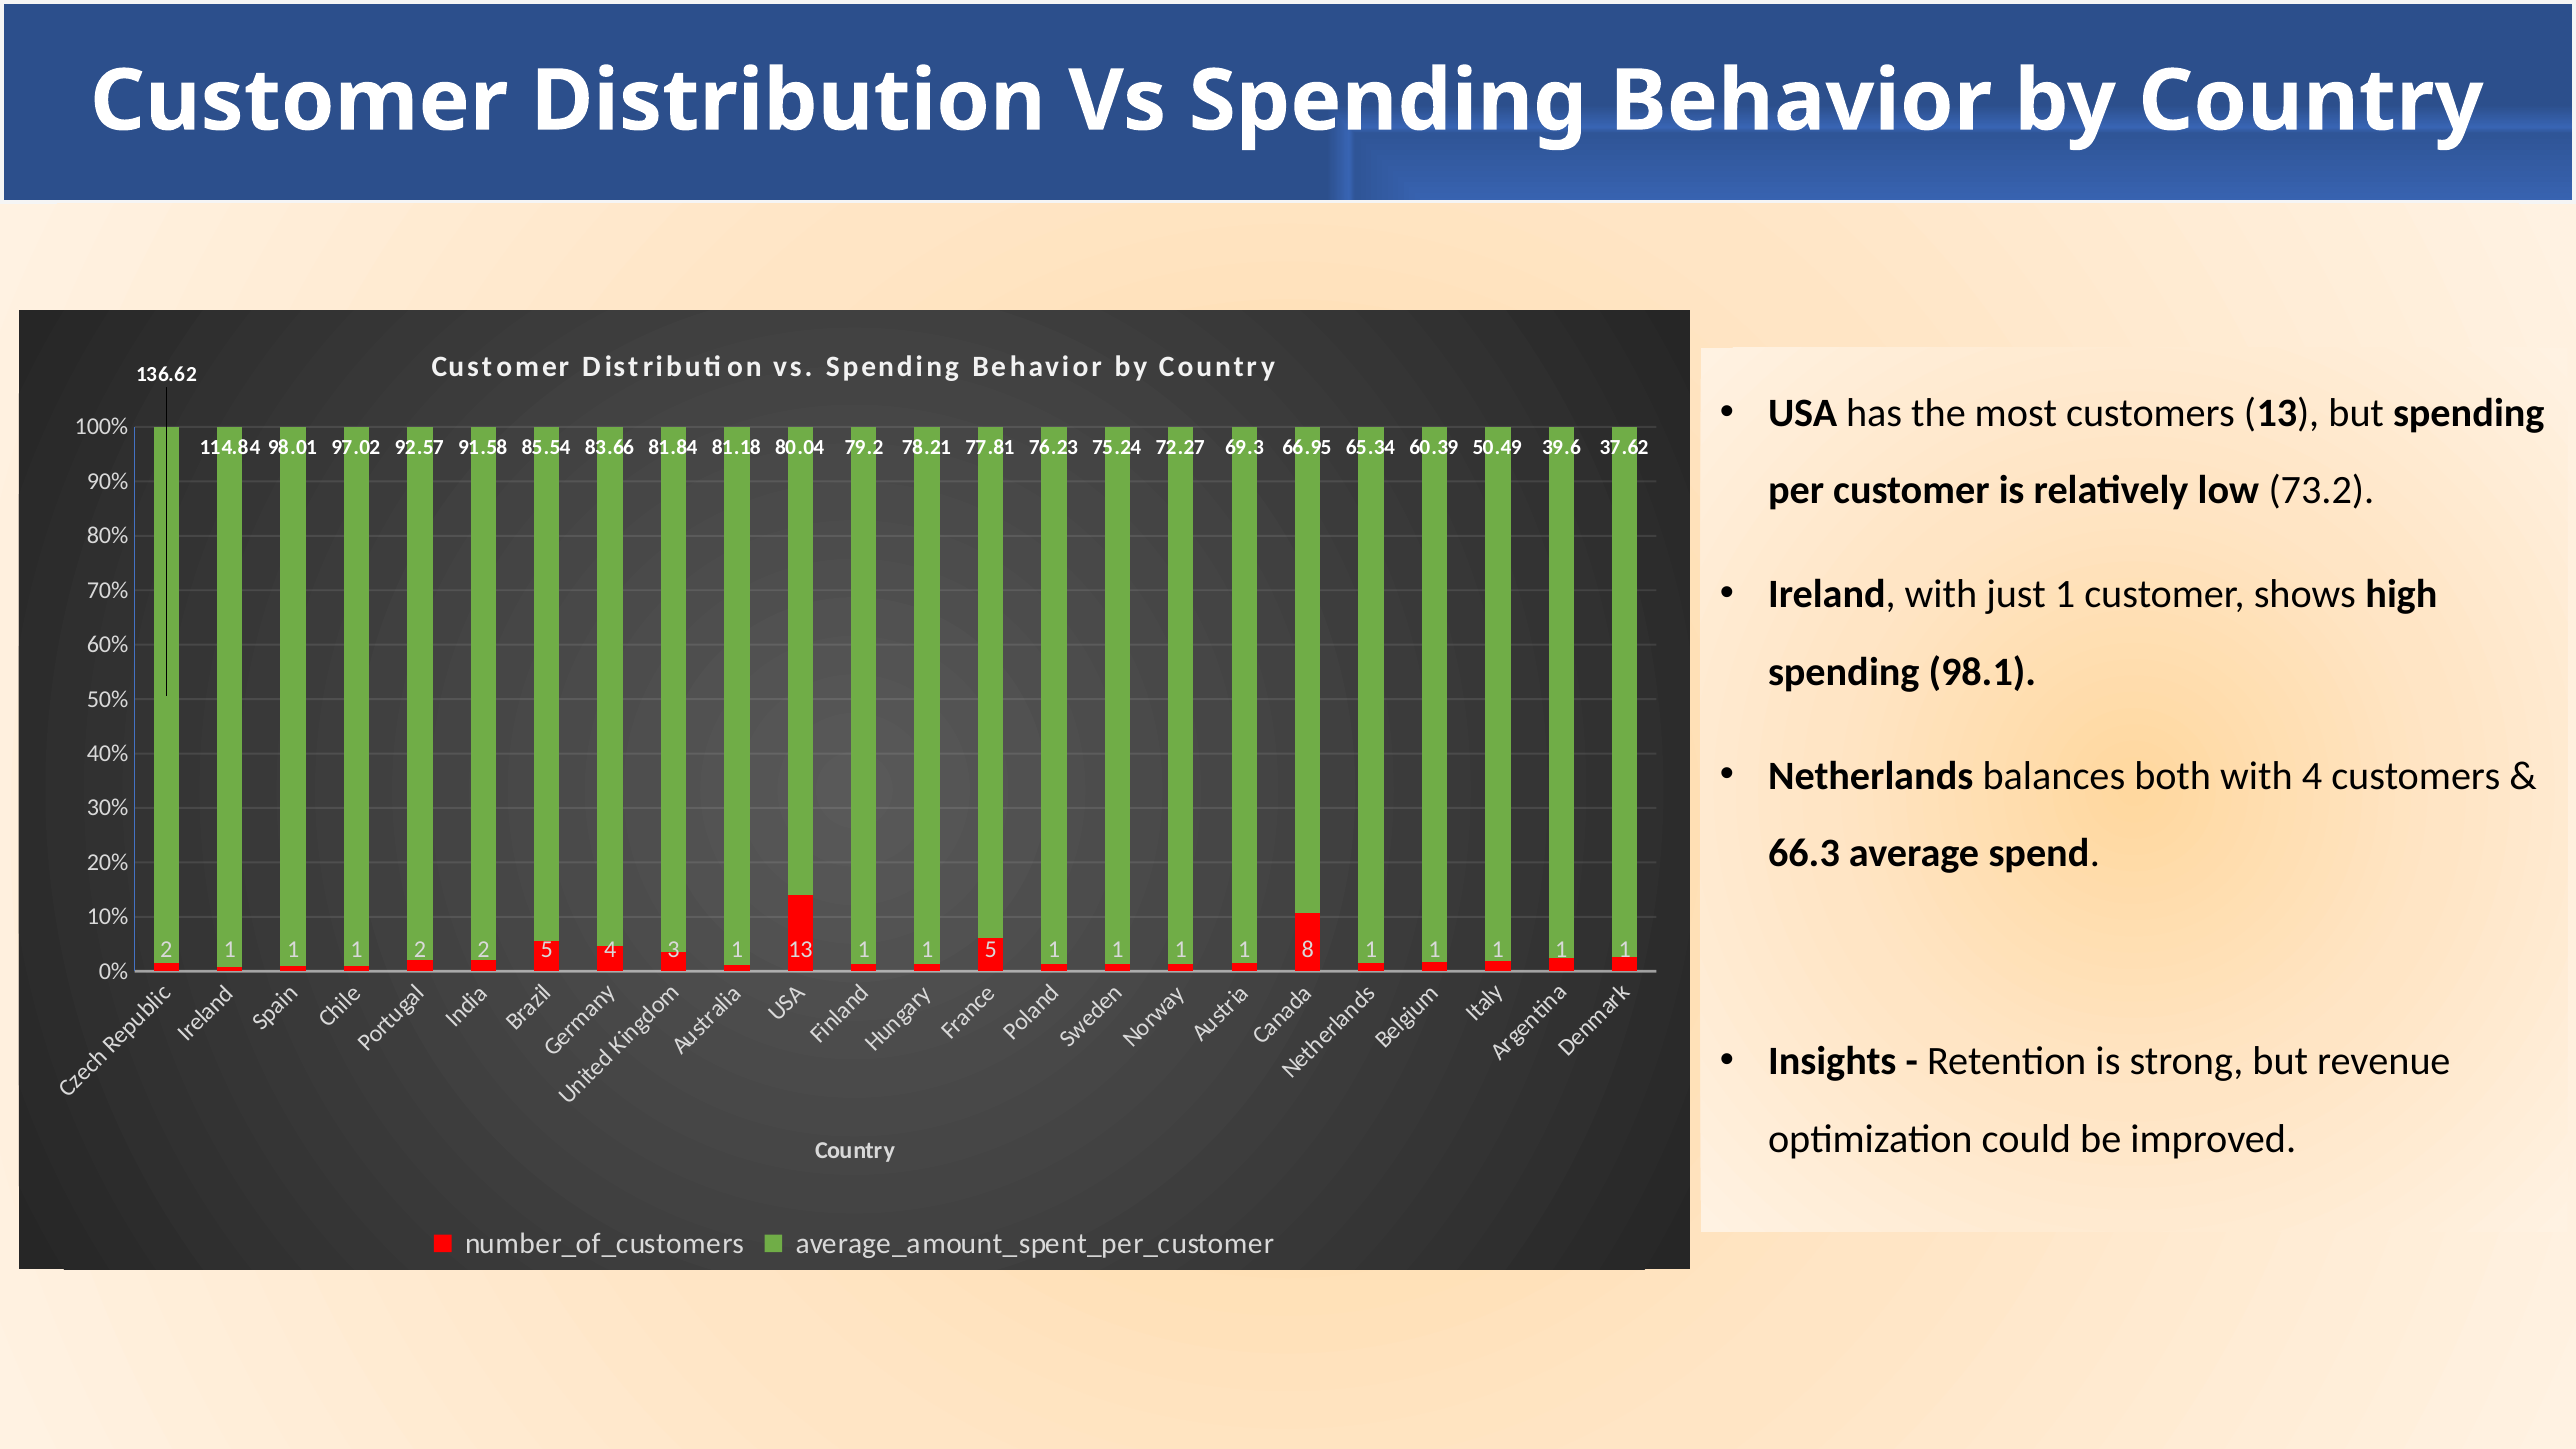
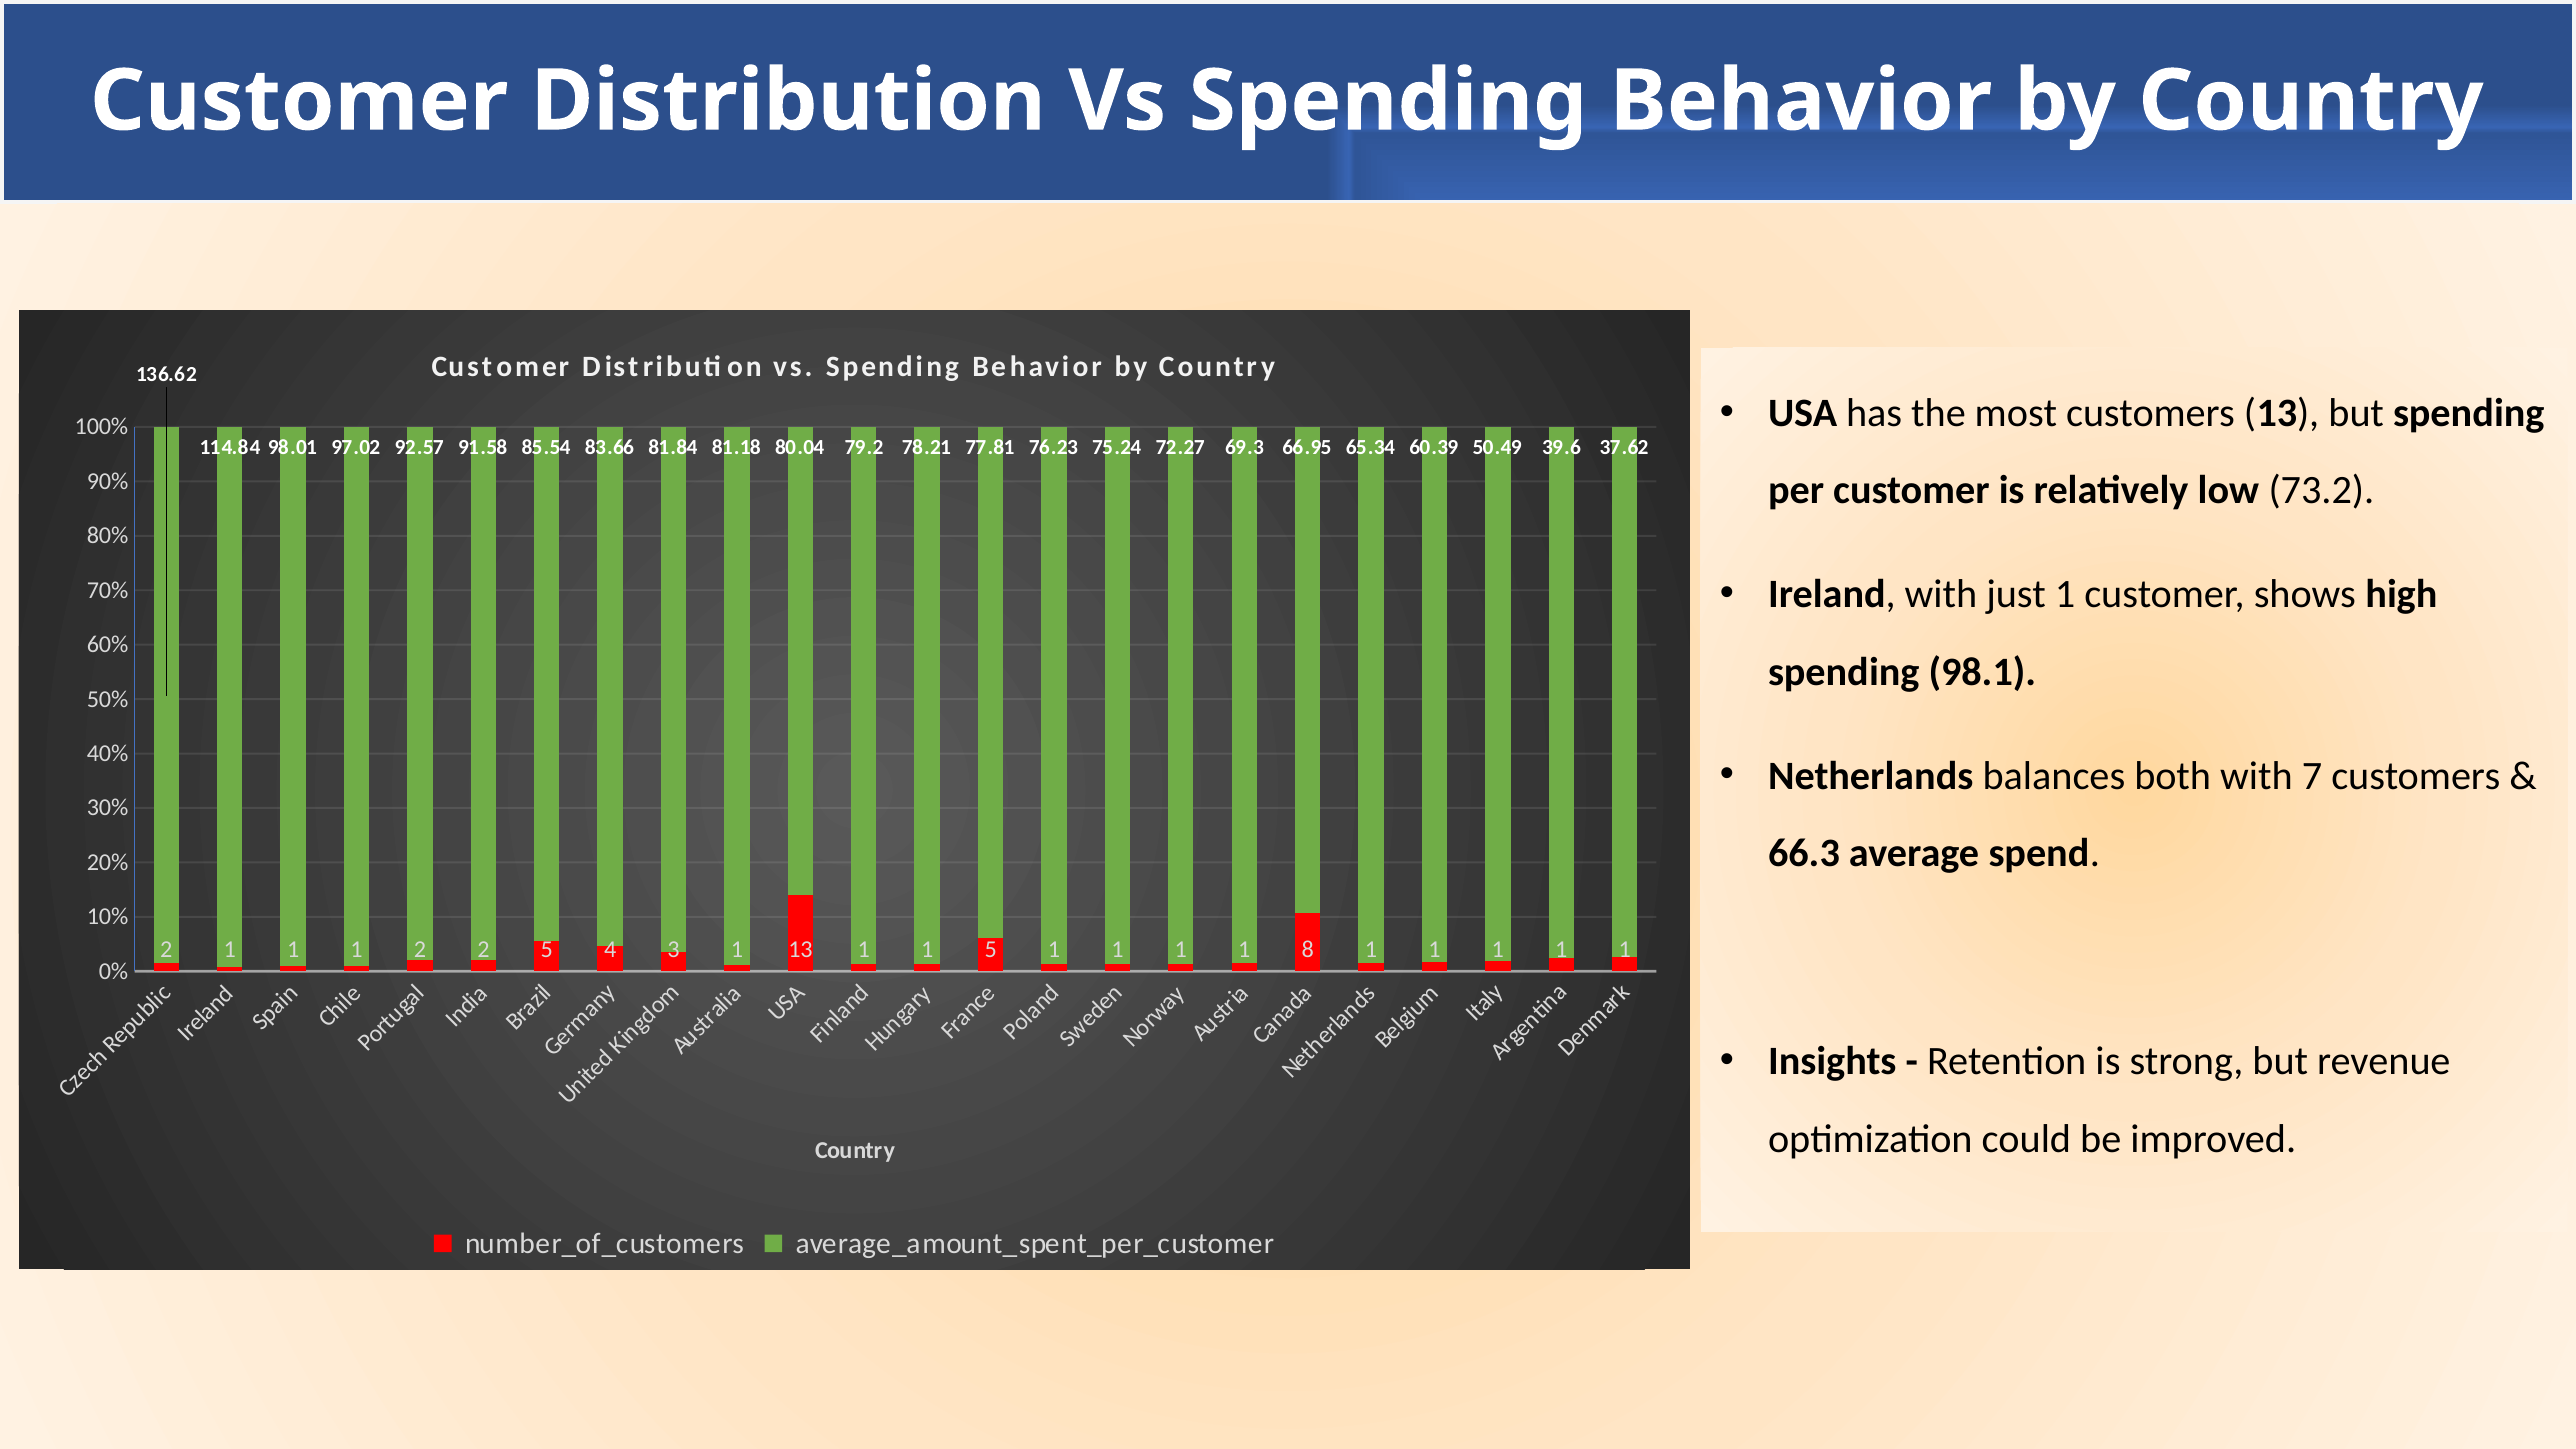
with 4: 4 -> 7
